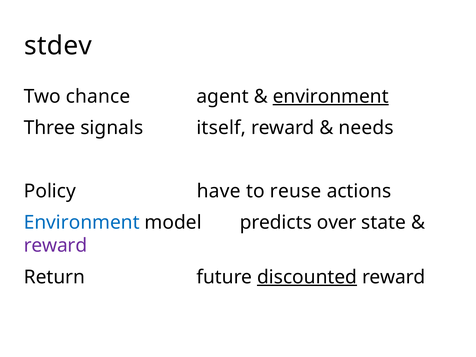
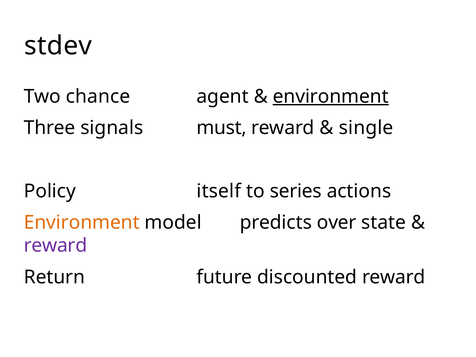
itself: itself -> must
needs: needs -> single
have: have -> itself
reuse: reuse -> series
Environment at (82, 223) colour: blue -> orange
discounted underline: present -> none
